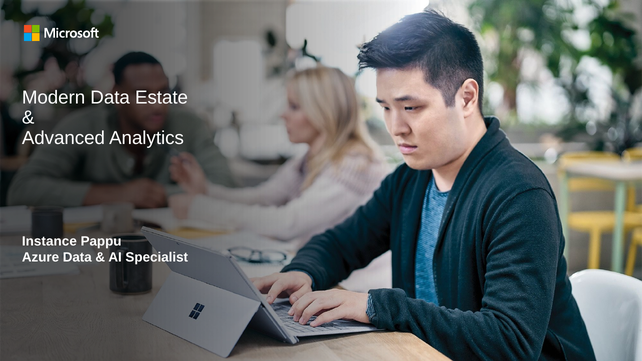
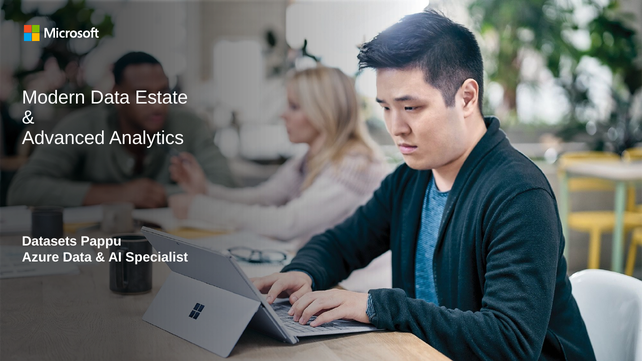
Instance: Instance -> Datasets
